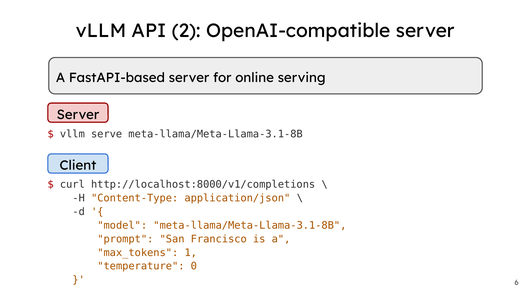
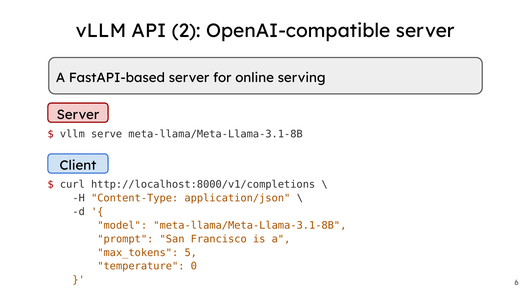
1: 1 -> 5
